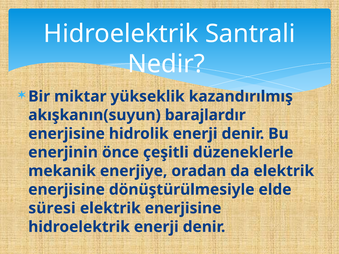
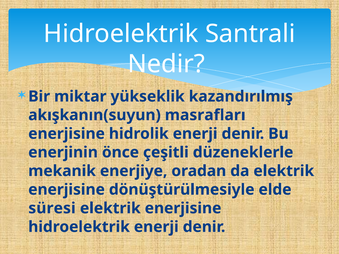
barajlardır: barajlardır -> masrafları
